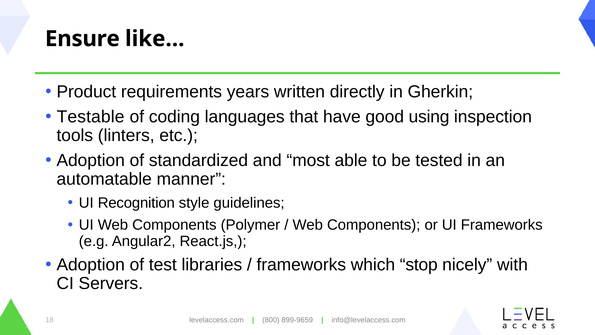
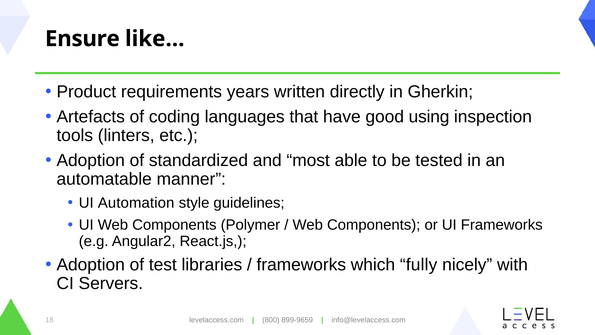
Testable: Testable -> Artefacts
Recognition: Recognition -> Automation
stop: stop -> fully
